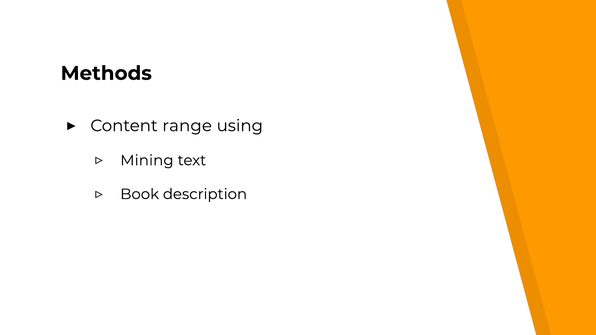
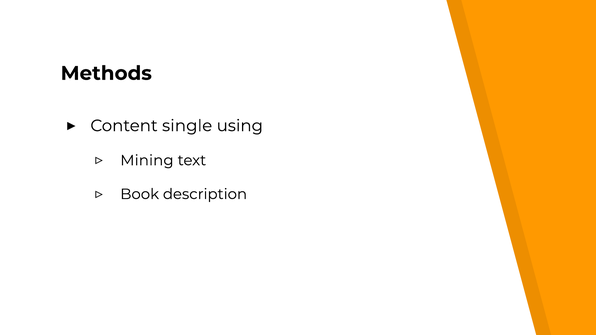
range: range -> single
